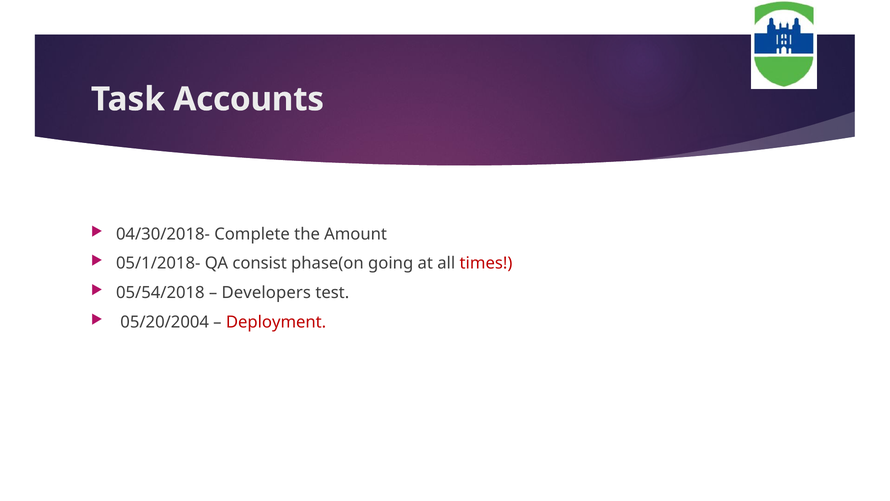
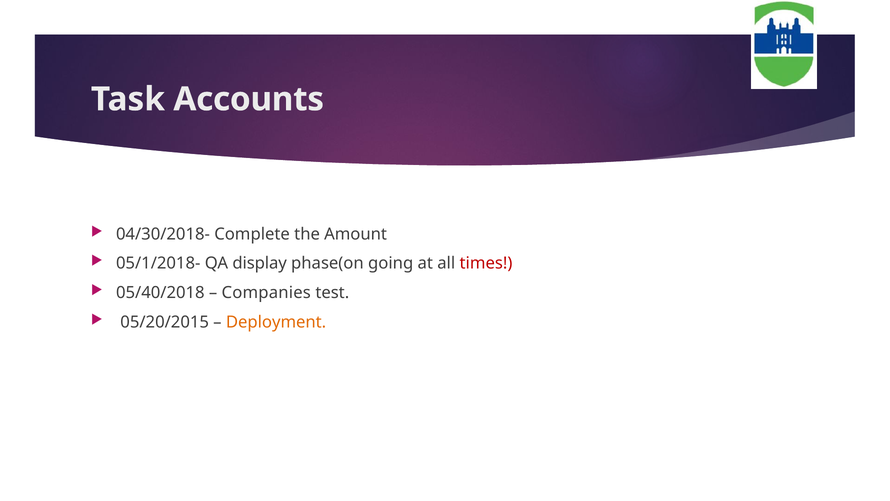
consist: consist -> display
05/54/2018: 05/54/2018 -> 05/40/2018
Developers: Developers -> Companies
05/20/2004: 05/20/2004 -> 05/20/2015
Deployment colour: red -> orange
